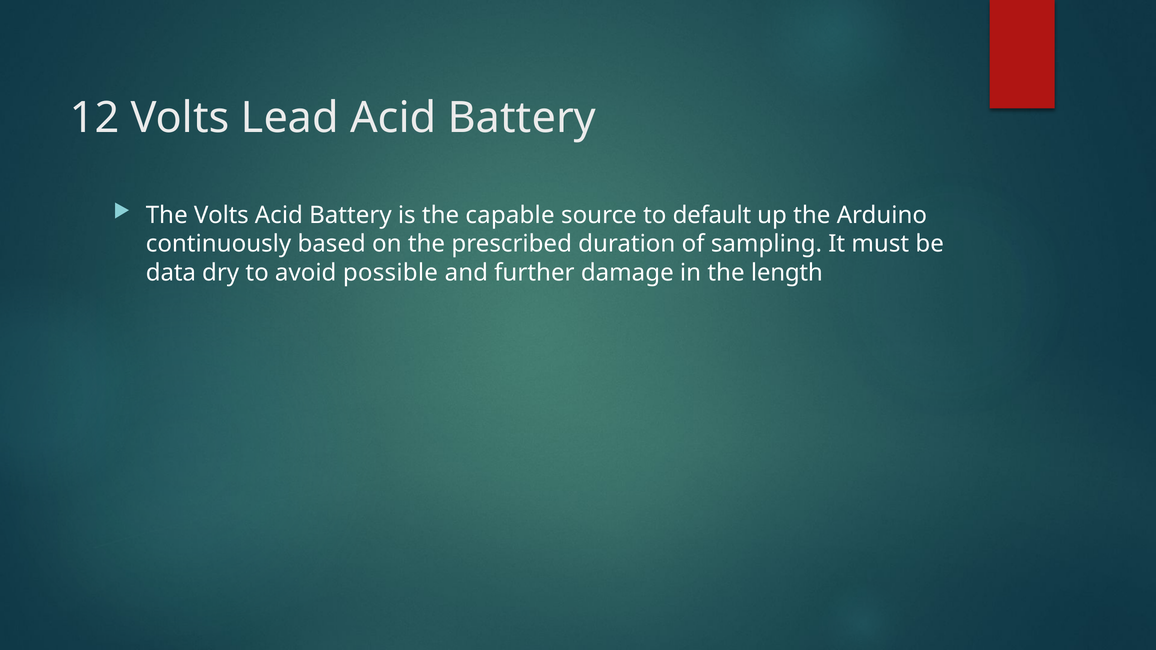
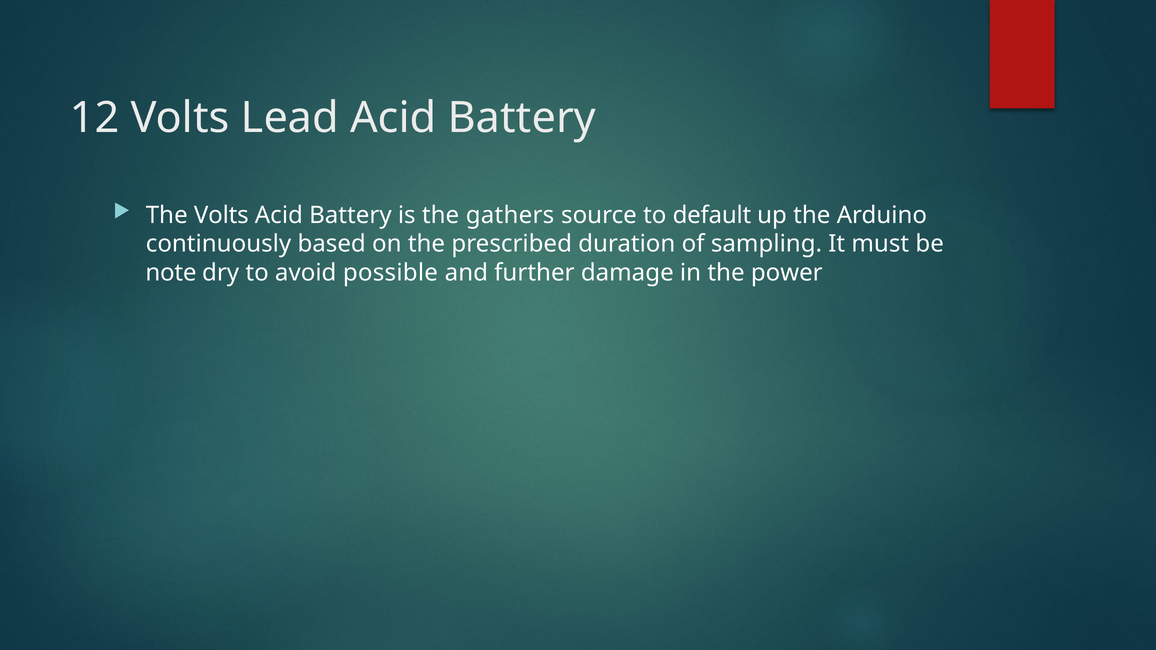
capable: capable -> gathers
data: data -> note
length: length -> power
